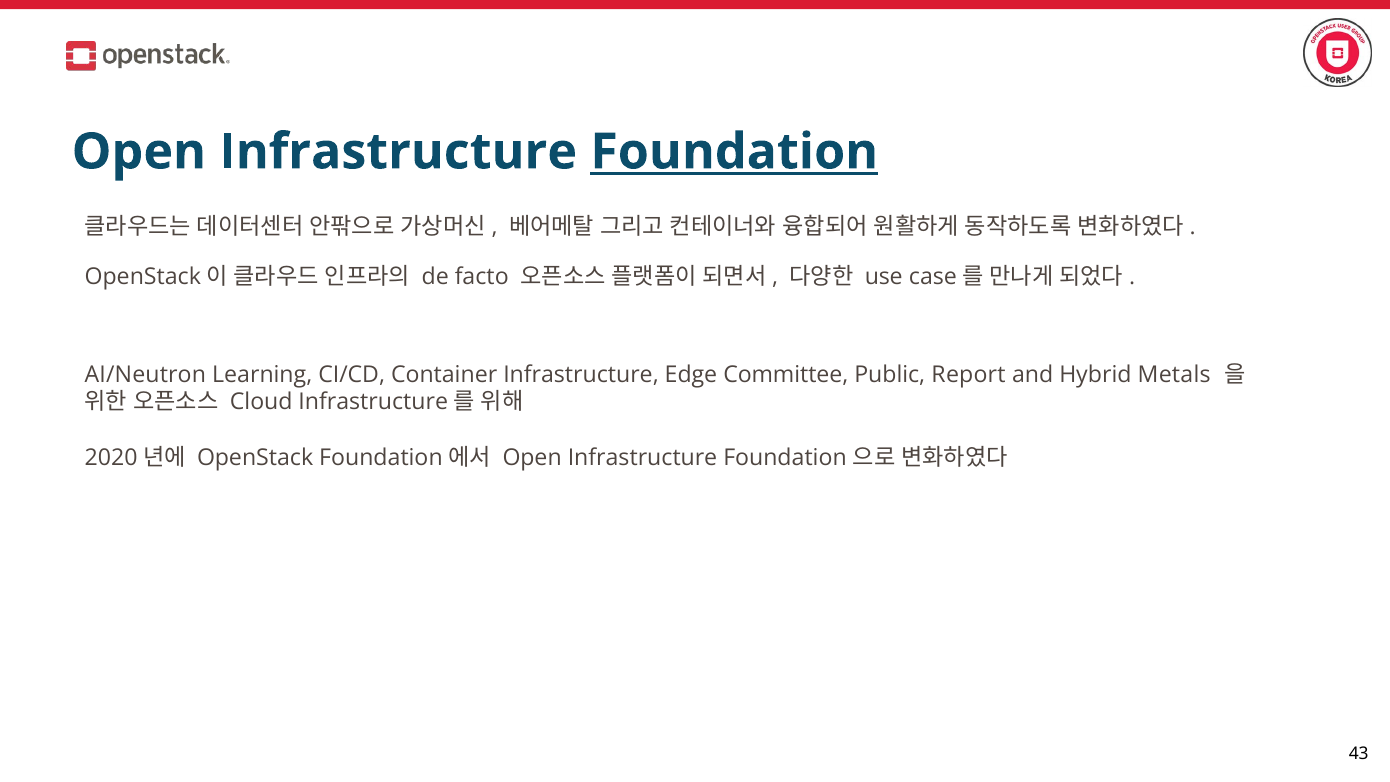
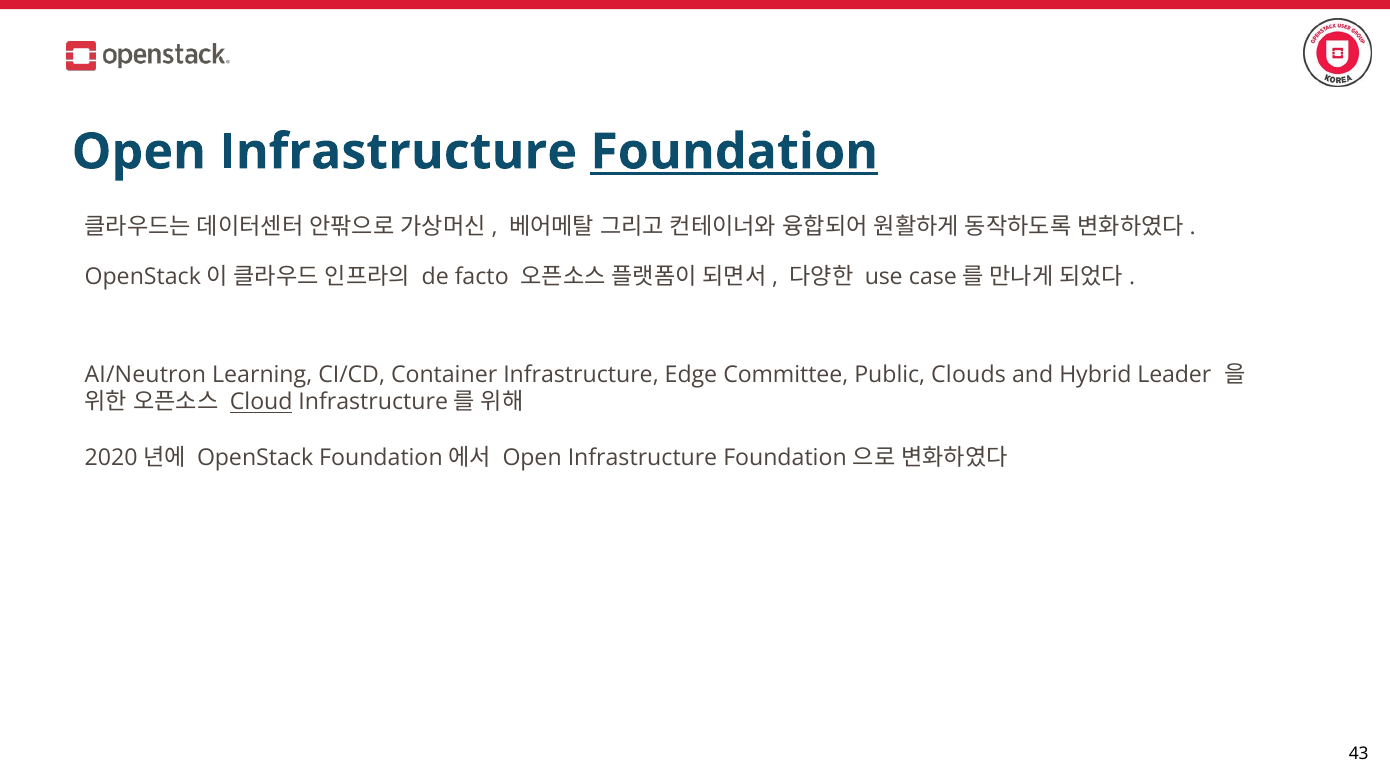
Report: Report -> Clouds
Metals: Metals -> Leader
Cloud underline: none -> present
